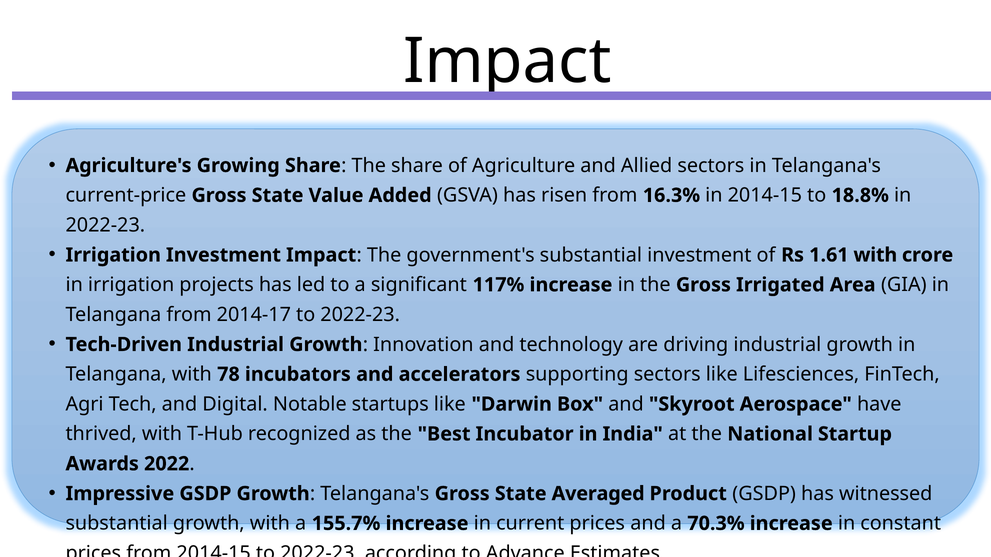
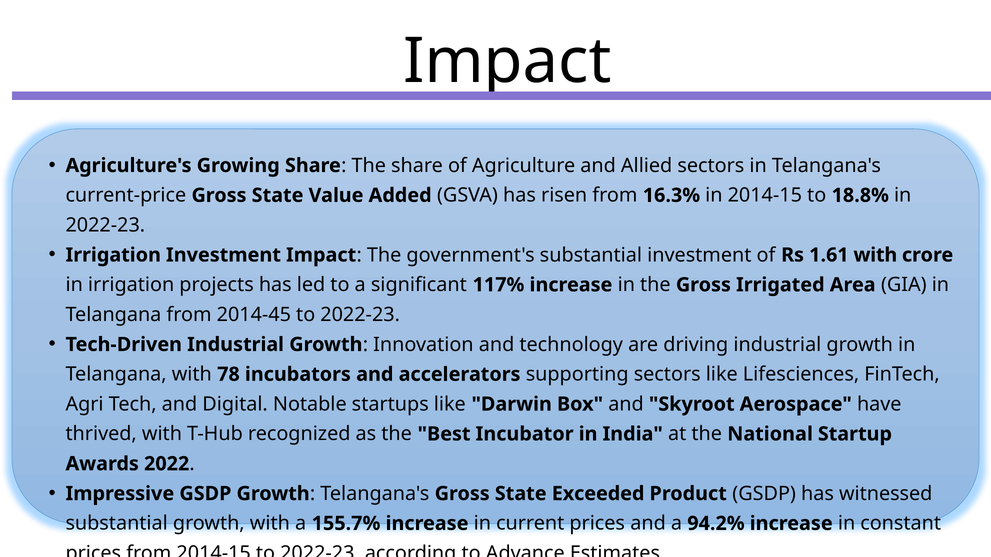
2014-17: 2014-17 -> 2014-45
Averaged: Averaged -> Exceeded
70.3%: 70.3% -> 94.2%
